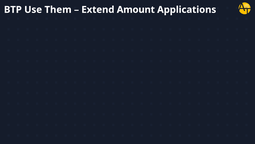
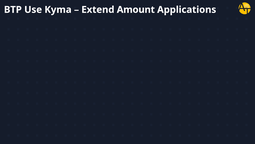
Them: Them -> Kyma
